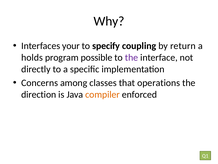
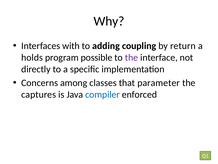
your: your -> with
specify: specify -> adding
operations: operations -> parameter
direction: direction -> captures
compiler colour: orange -> blue
